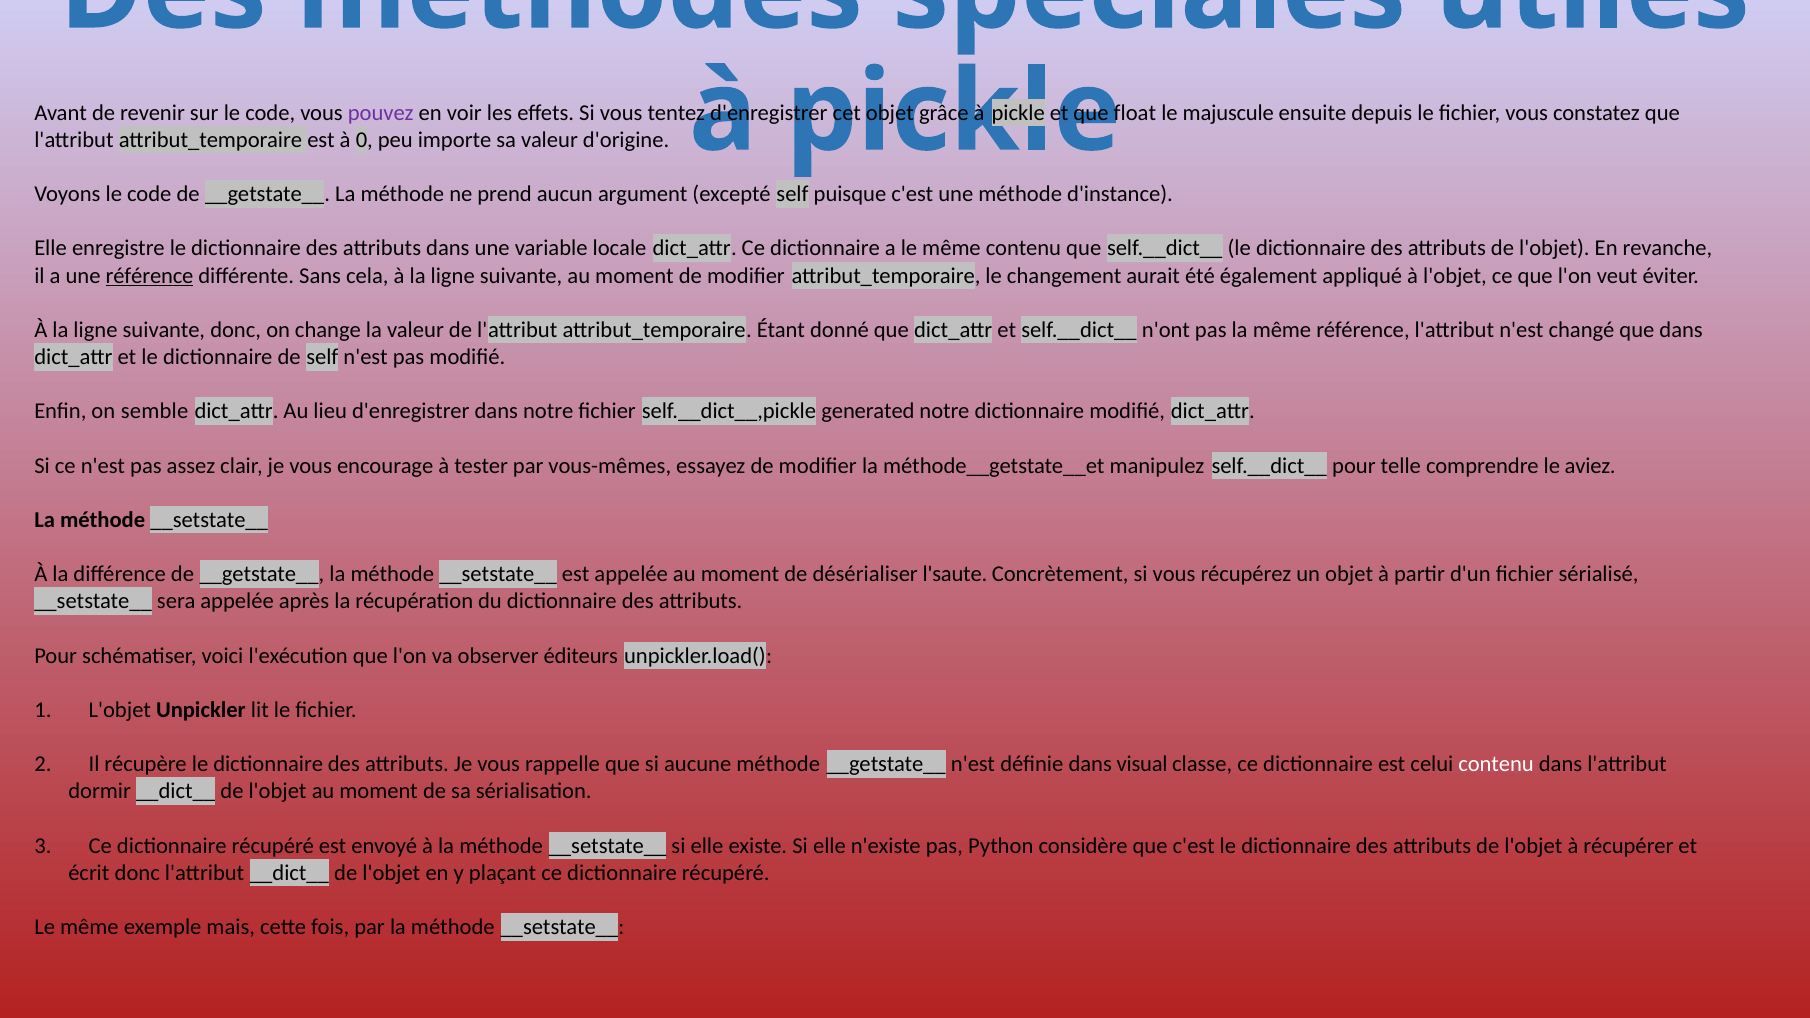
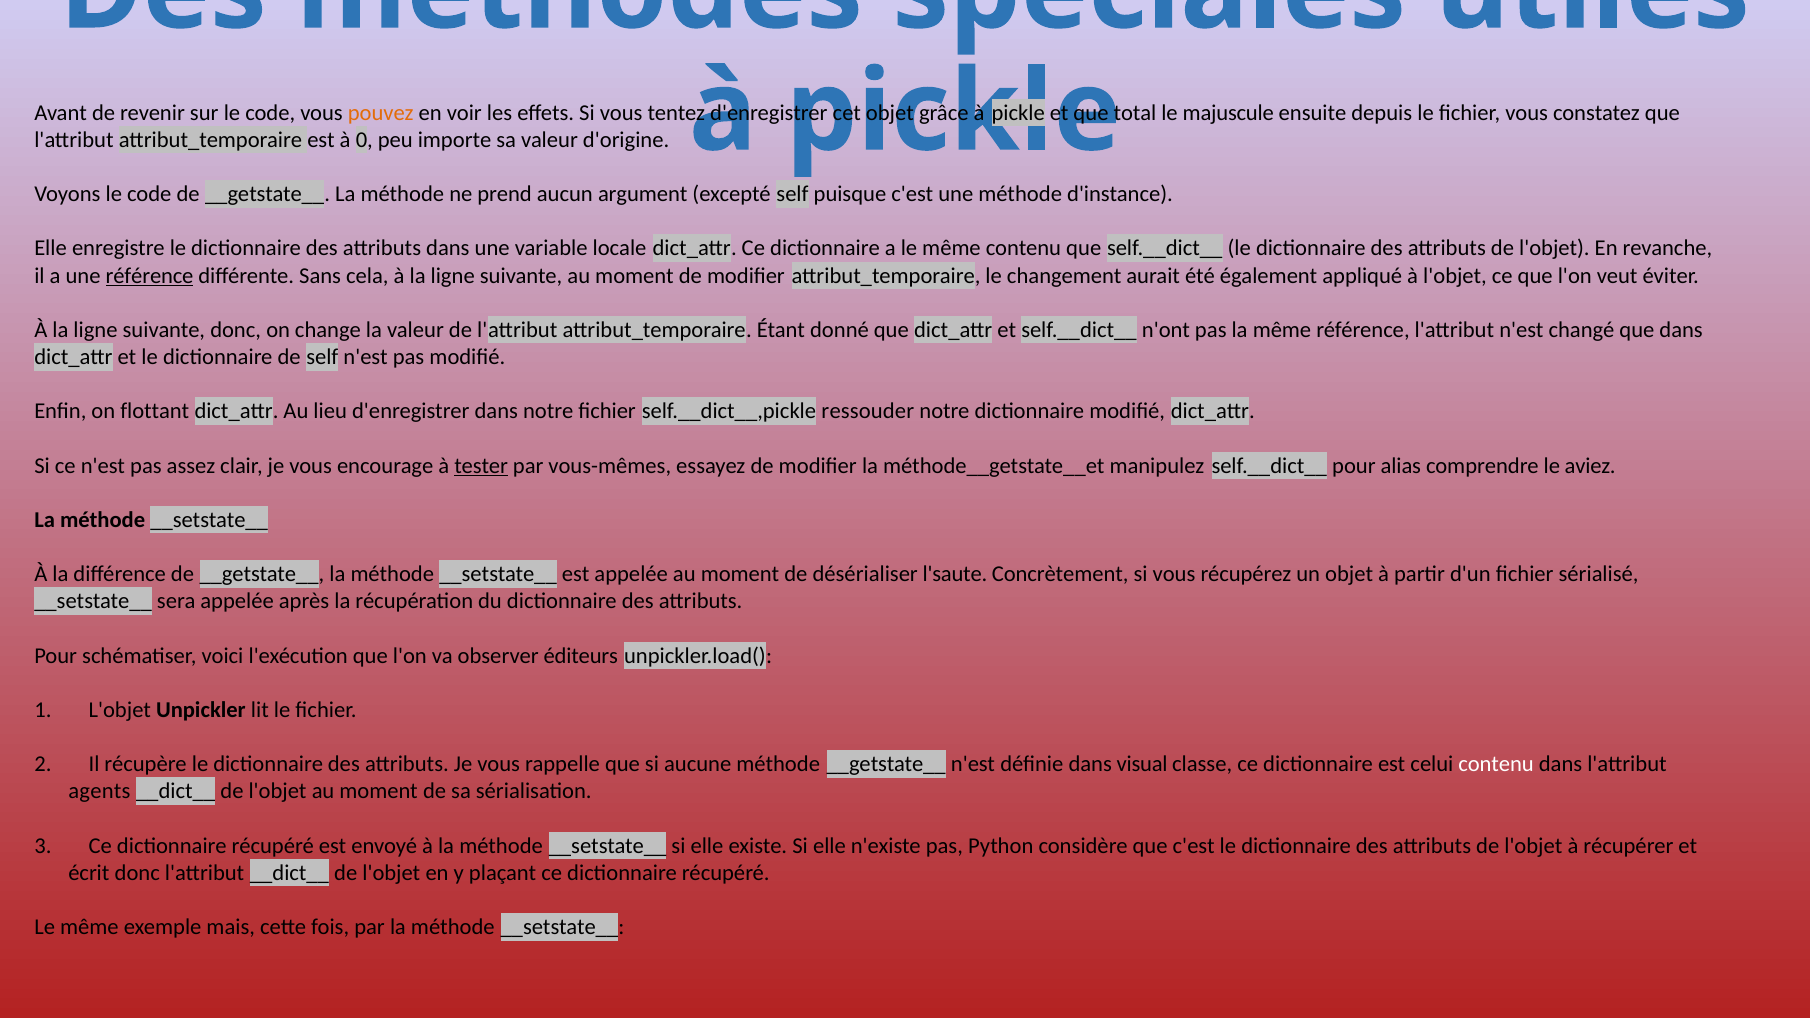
pouvez colour: purple -> orange
float: float -> total
semble: semble -> flottant
generated: generated -> ressouder
tester underline: none -> present
telle: telle -> alias
dormir: dormir -> agents
